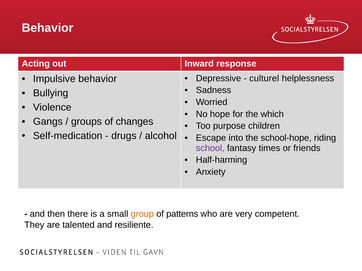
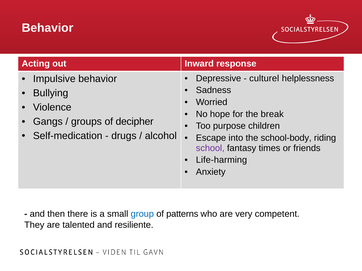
which: which -> break
changes: changes -> decipher
school-hope: school-hope -> school-body
Half-harming: Half-harming -> Life-harming
group colour: orange -> blue
